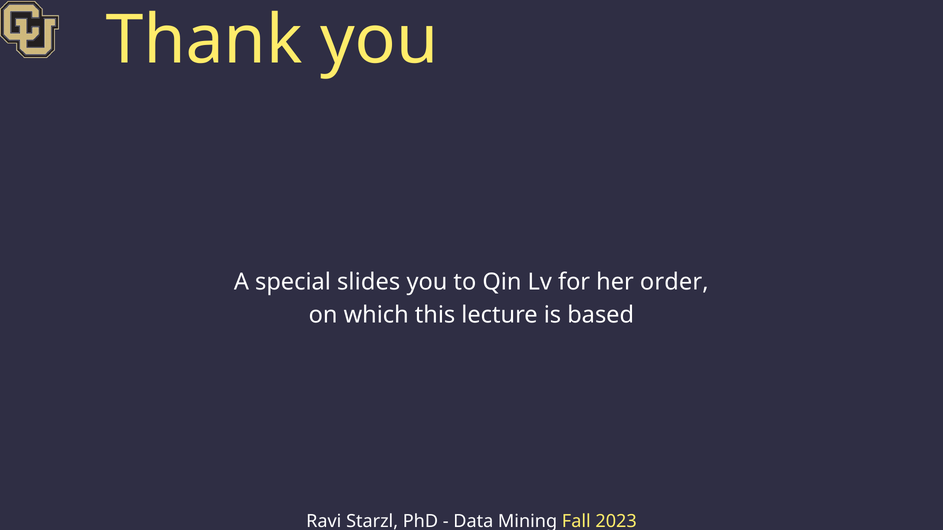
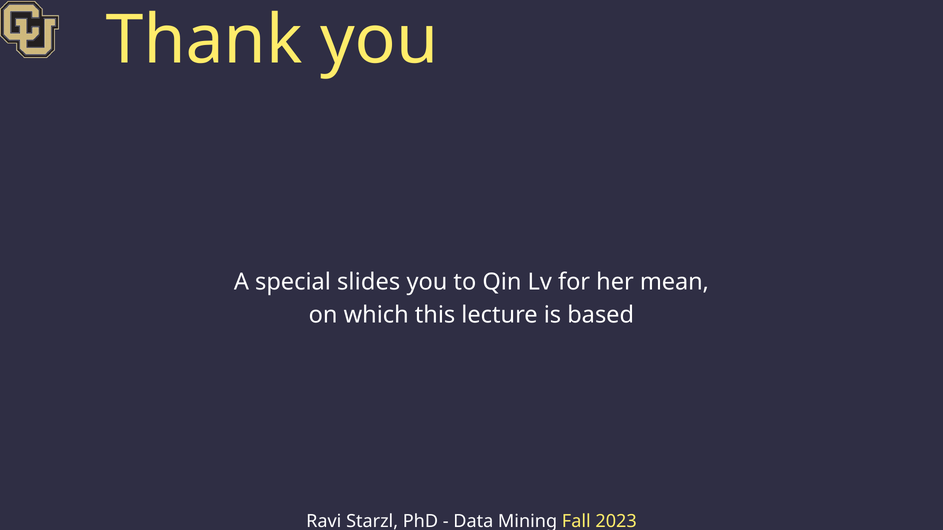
order: order -> mean
